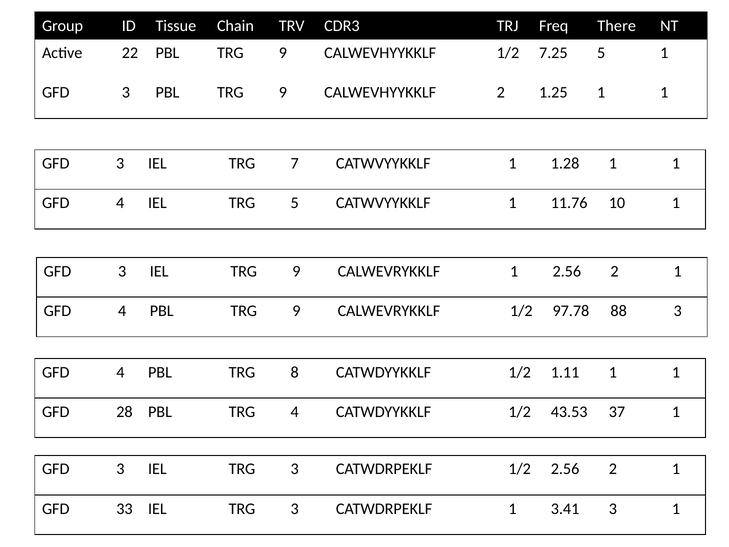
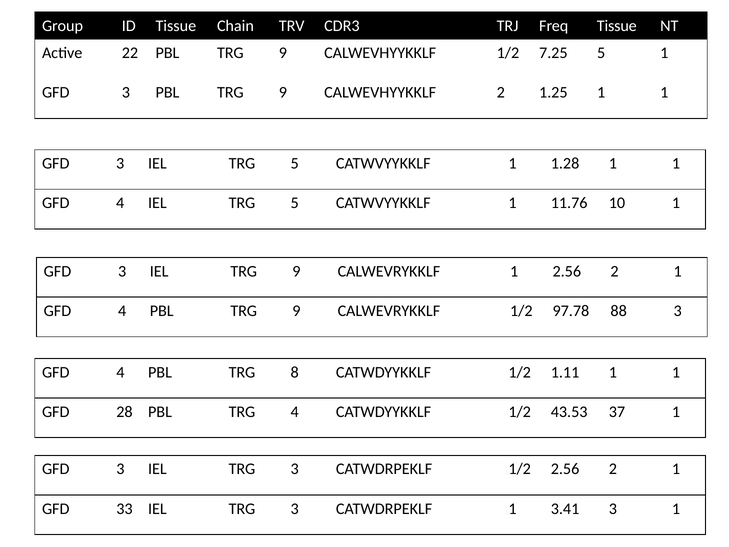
Freq There: There -> Tissue
3 IEL TRG 7: 7 -> 5
